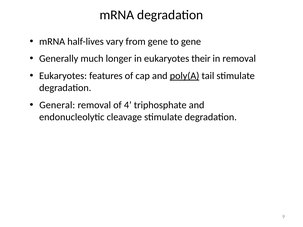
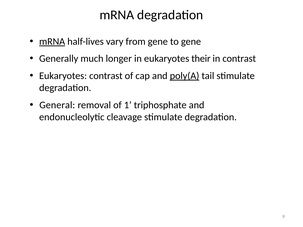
mRNA at (52, 42) underline: none -> present
in removal: removal -> contrast
Eukaryotes features: features -> contrast
4: 4 -> 1
